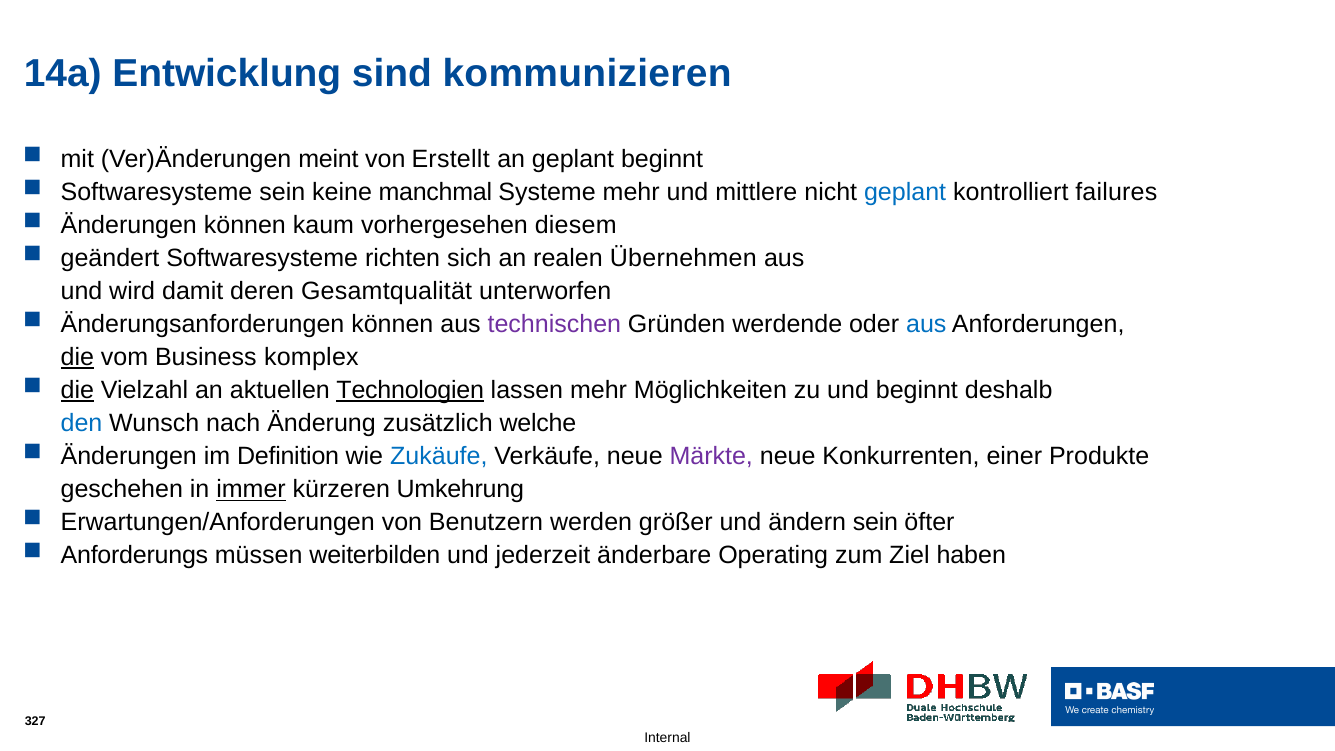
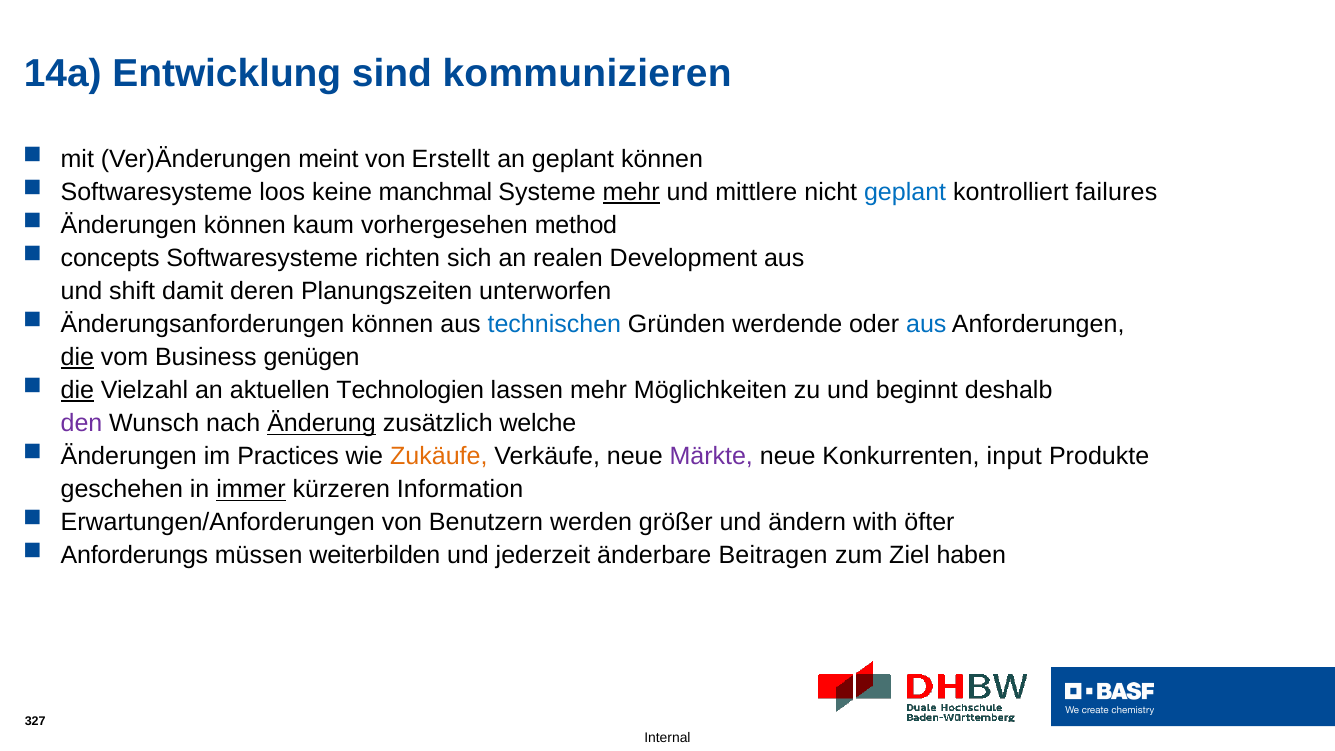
geplant beginnt: beginnt -> können
Softwaresysteme sein: sein -> loos
mehr at (631, 192) underline: none -> present
diesem: diesem -> method
geändert: geändert -> concepts
Übernehmen: Übernehmen -> Development
wird: wird -> shift
Gesamtqualität: Gesamtqualität -> Planungszeiten
technischen colour: purple -> blue
komplex: komplex -> genügen
Technologien underline: present -> none
den colour: blue -> purple
Änderung underline: none -> present
Definition: Definition -> Practices
Zukäufe colour: blue -> orange
einer: einer -> input
Umkehrung: Umkehrung -> Information
ändern sein: sein -> with
Operating: Operating -> Beitragen
